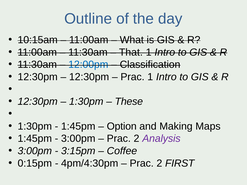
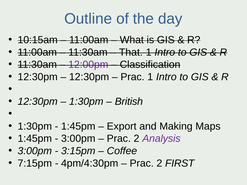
12:00pm colour: blue -> purple
These: These -> British
Option: Option -> Export
0:15pm: 0:15pm -> 7:15pm
